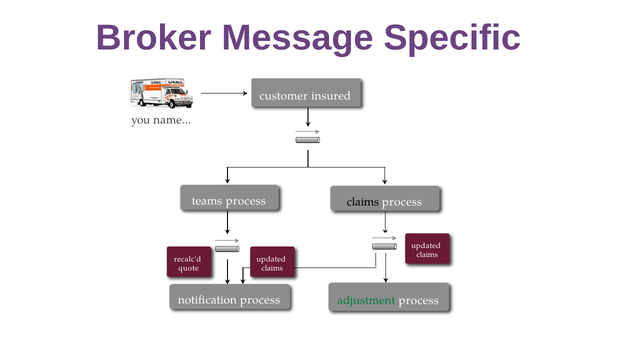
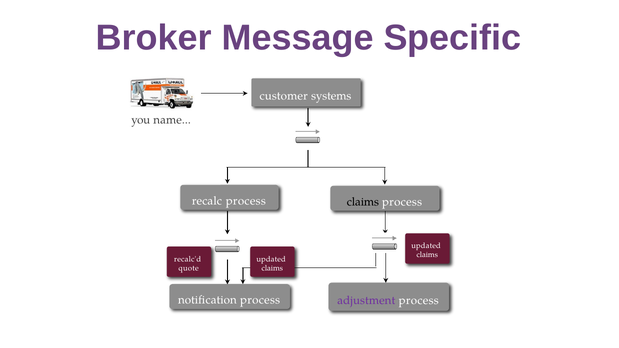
insured: insured -> systems
teams: teams -> recalc
adjustment colour: green -> purple
